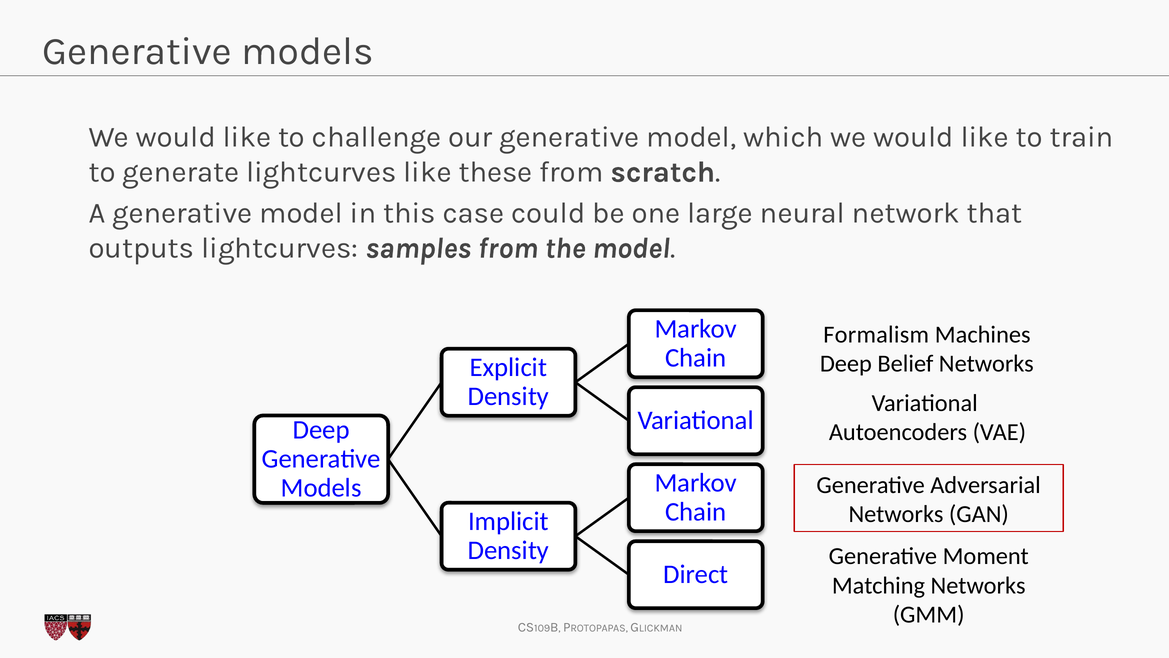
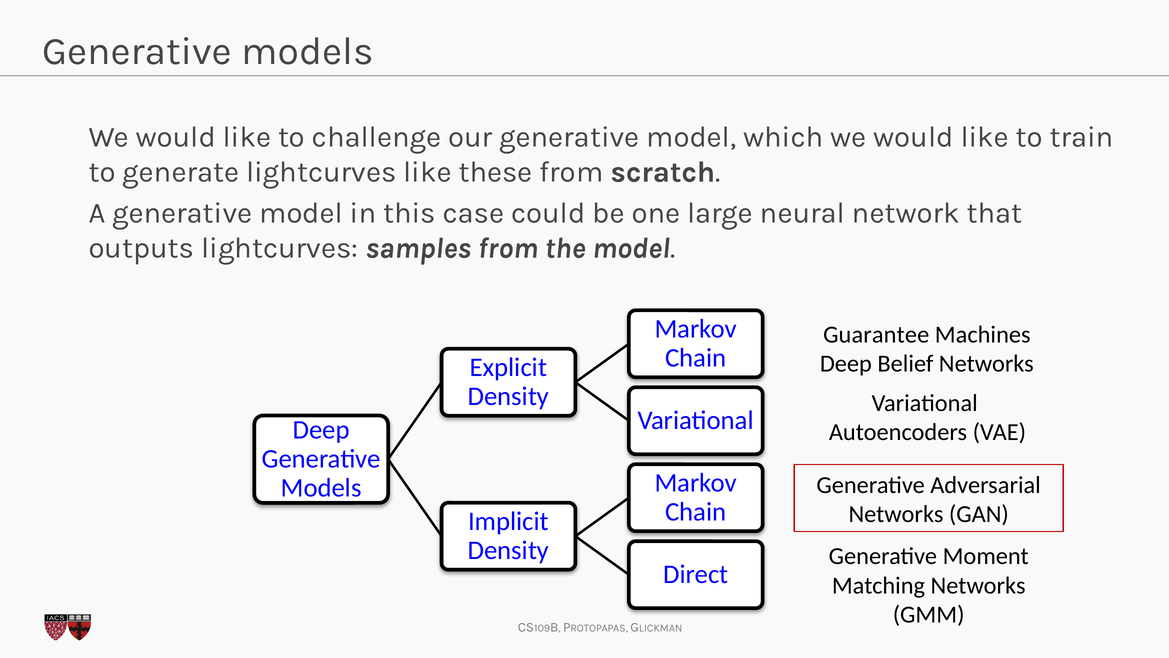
Formalism: Formalism -> Guarantee
